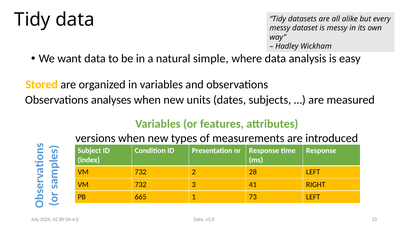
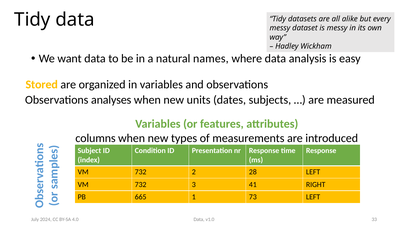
simple: simple -> names
versions: versions -> columns
